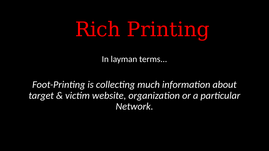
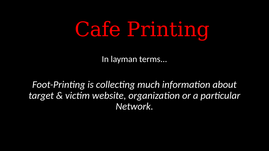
Rich: Rich -> Cafe
